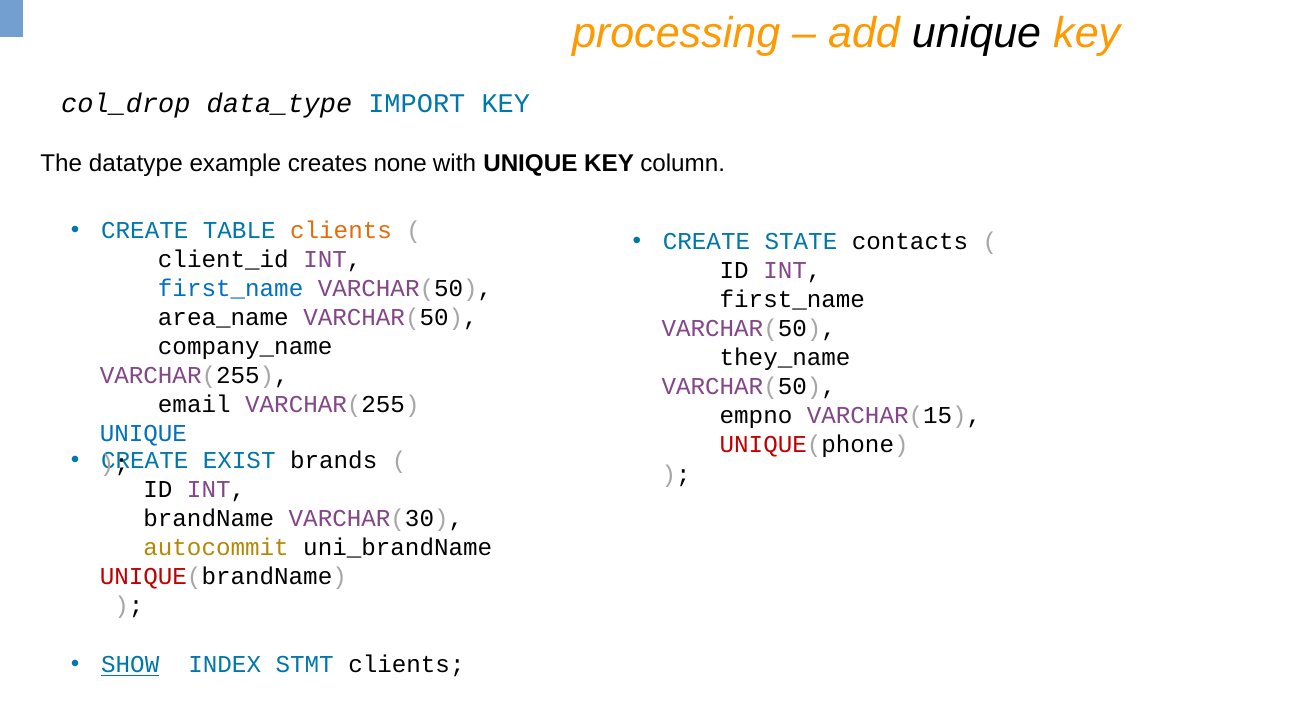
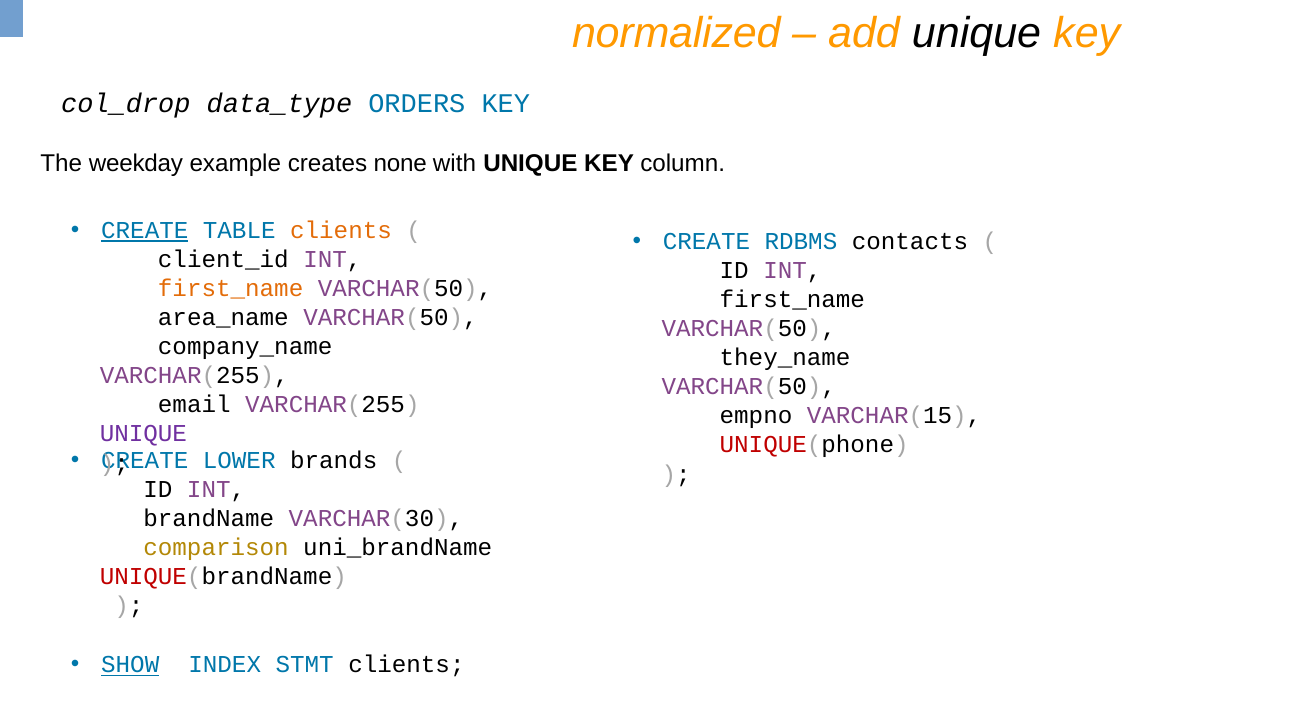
processing: processing -> normalized
IMPORT: IMPORT -> ORDERS
datatype: datatype -> weekday
CREATE at (145, 230) underline: none -> present
STATE: STATE -> RDBMS
first_name at (231, 288) colour: blue -> orange
UNIQUE at (143, 434) colour: blue -> purple
EXIST: EXIST -> LOWER
autocommit: autocommit -> comparison
